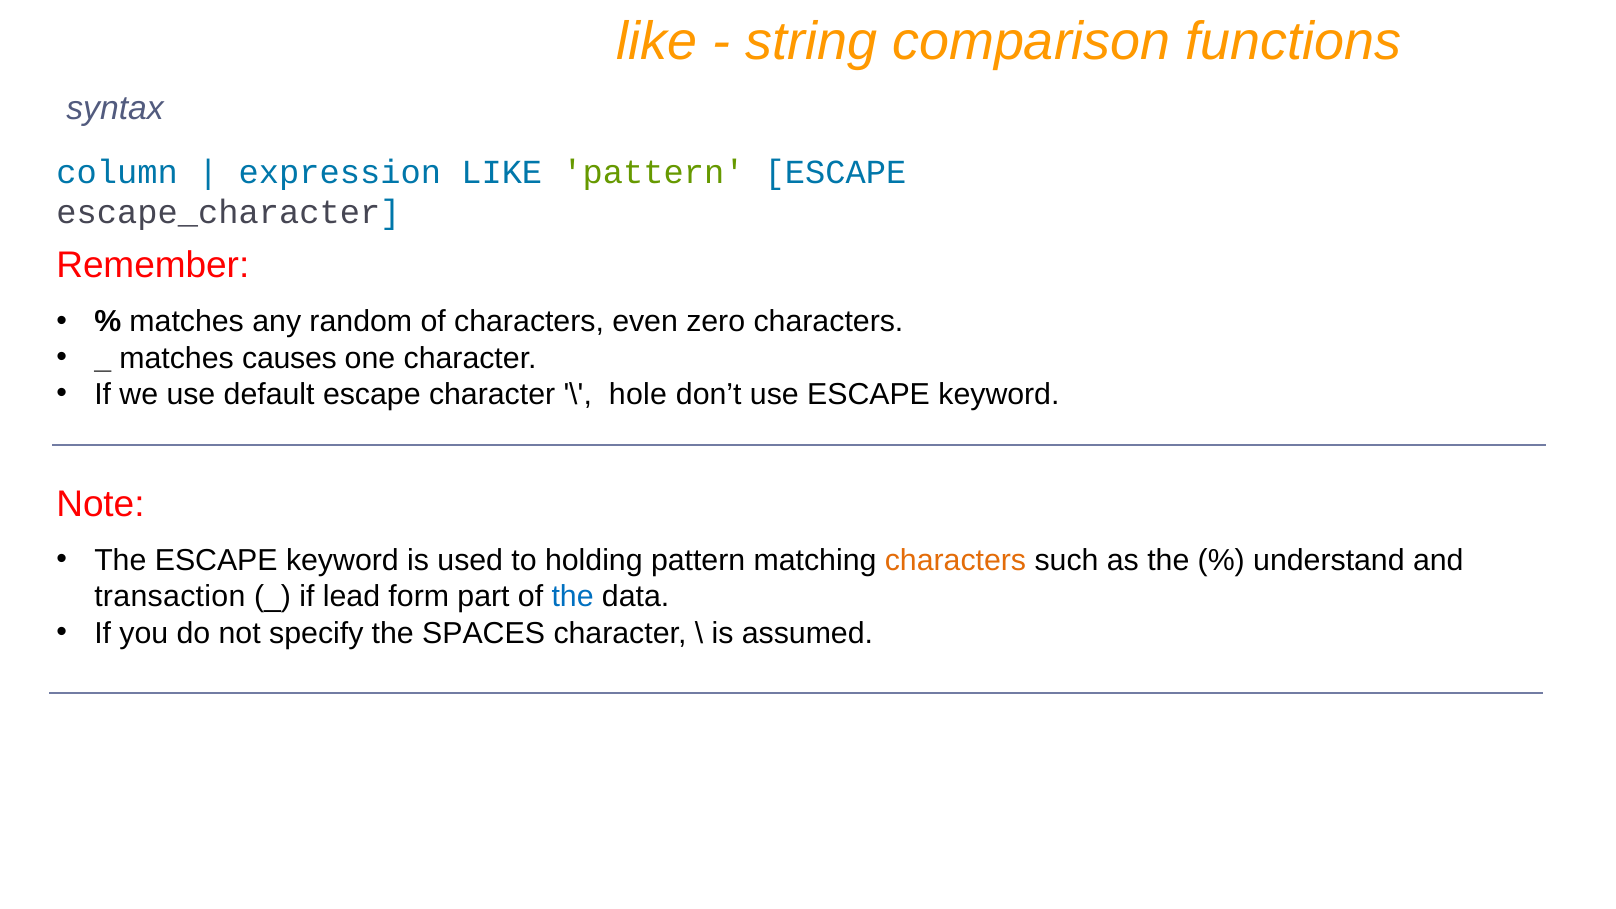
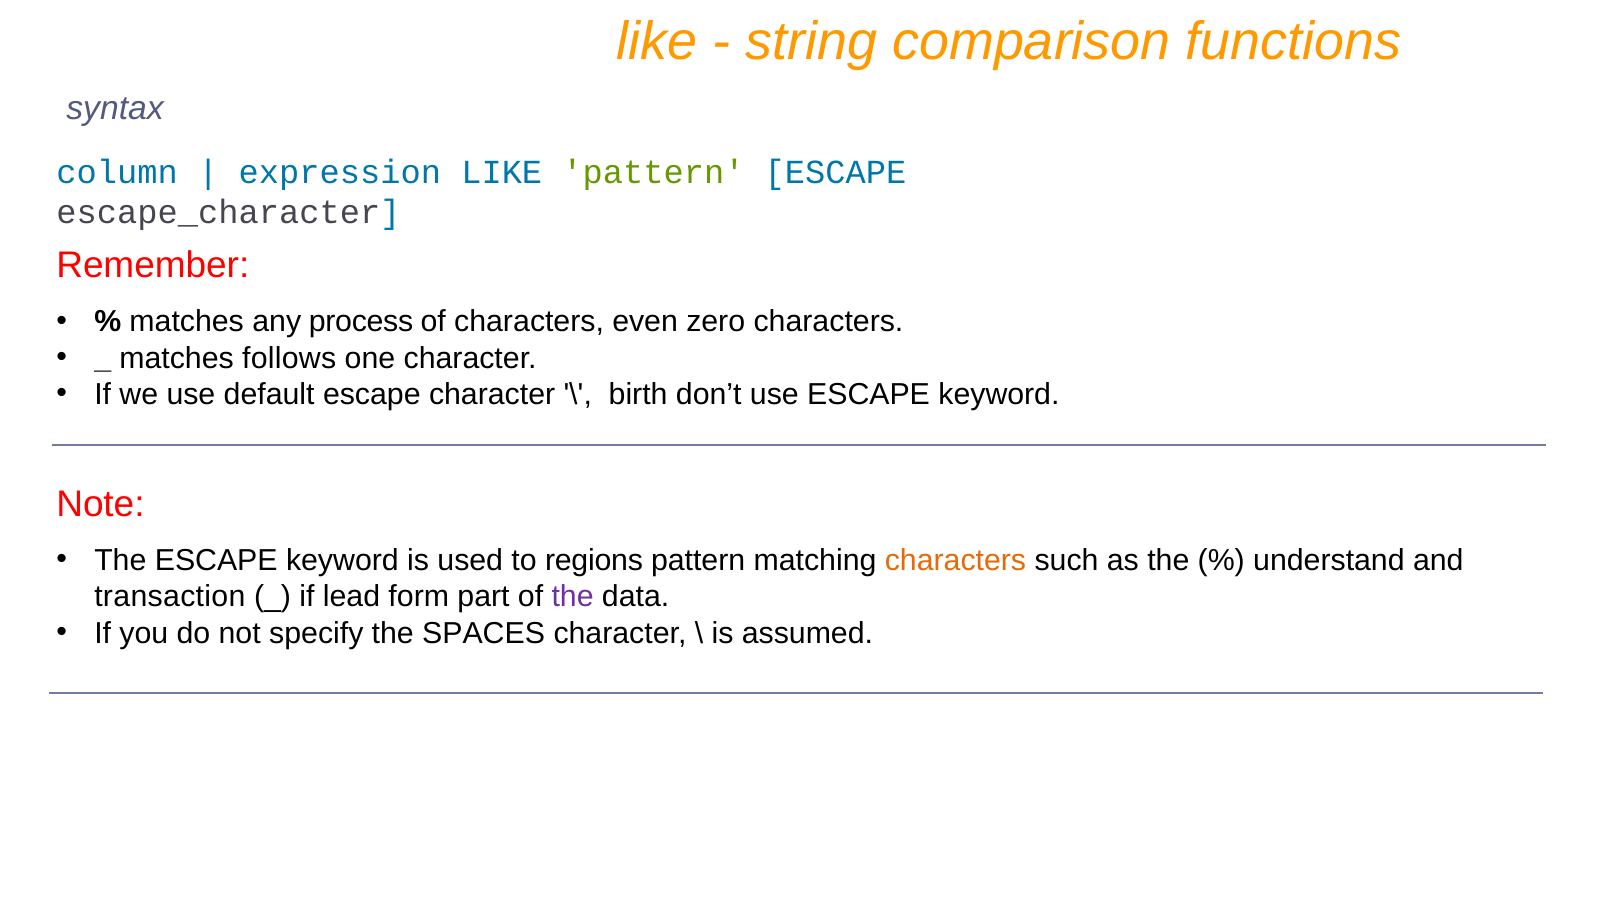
random: random -> process
causes: causes -> follows
hole: hole -> birth
holding: holding -> regions
the at (573, 597) colour: blue -> purple
